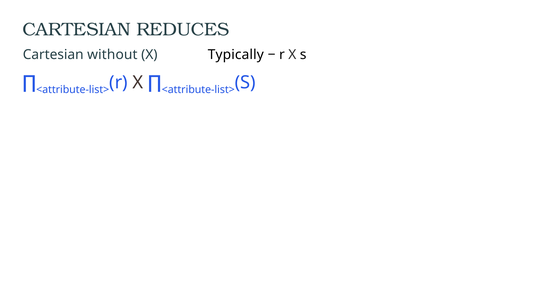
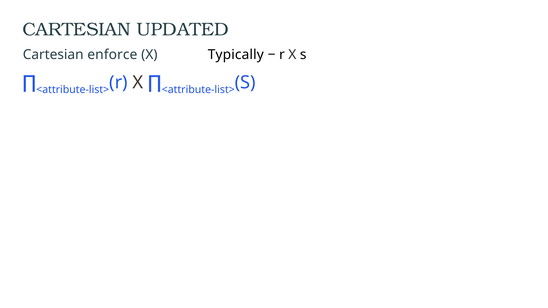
REDUCES: REDUCES -> UPDATED
without: without -> enforce
